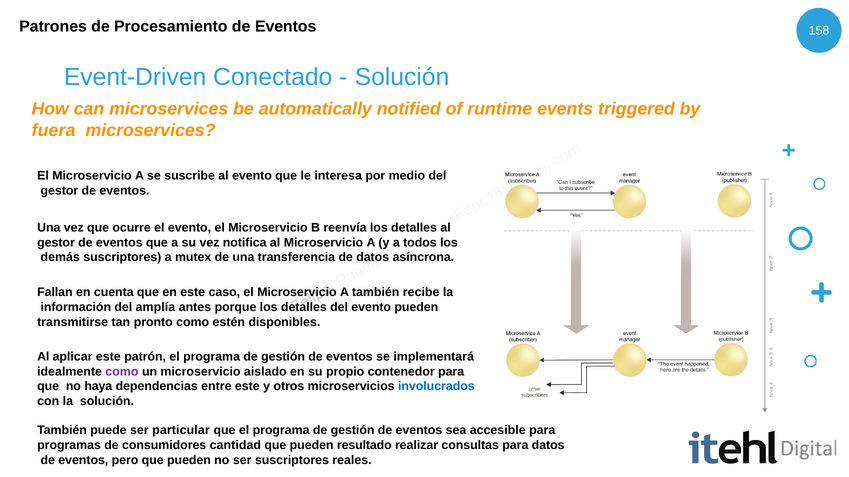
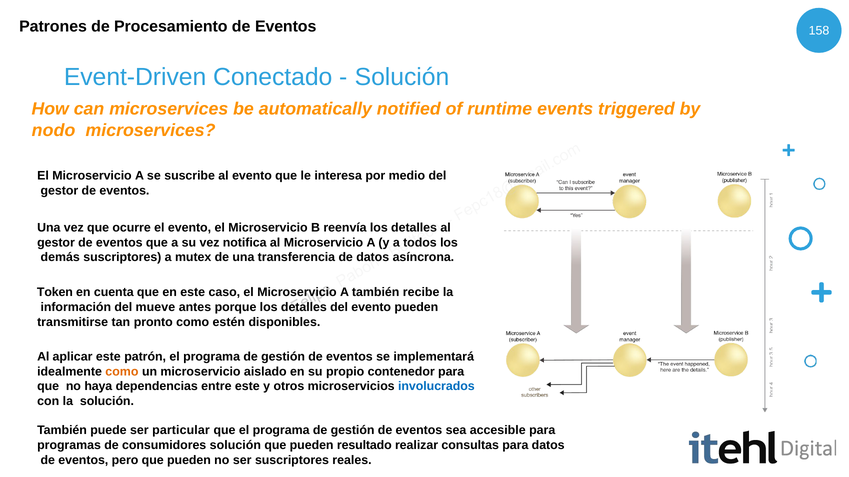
fuera: fuera -> nodo
Fallan: Fallan -> Token
amplía: amplía -> mueve
como at (122, 372) colour: purple -> orange
consumidores cantidad: cantidad -> solución
